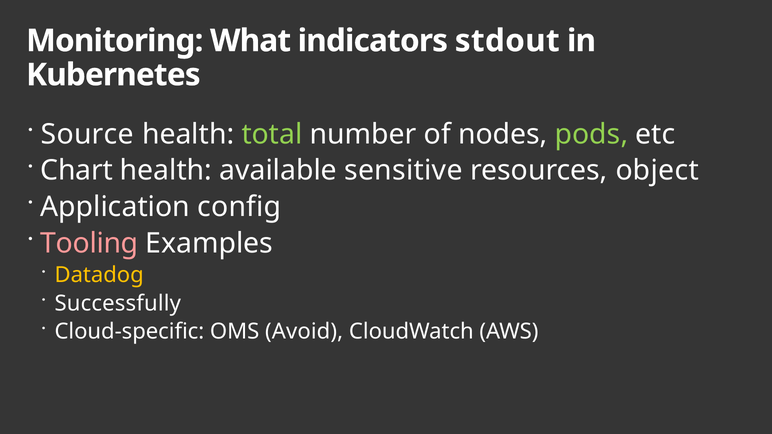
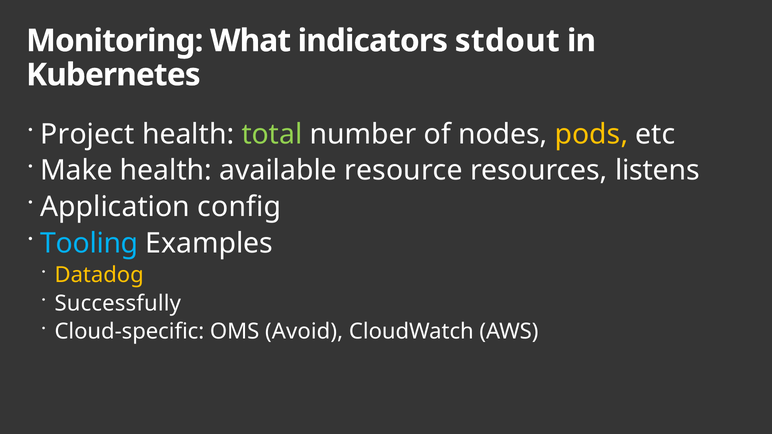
Source: Source -> Project
pods colour: light green -> yellow
Chart: Chart -> Make
sensitive: sensitive -> resource
object: object -> listens
Tooling colour: pink -> light blue
